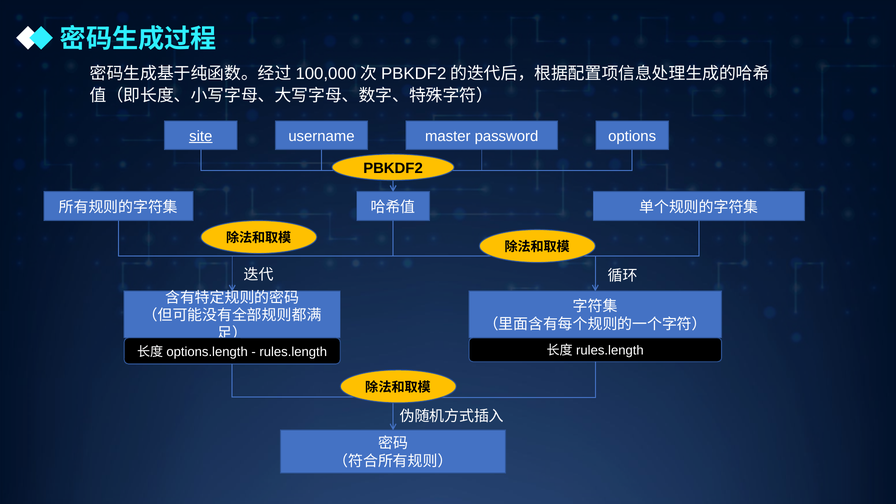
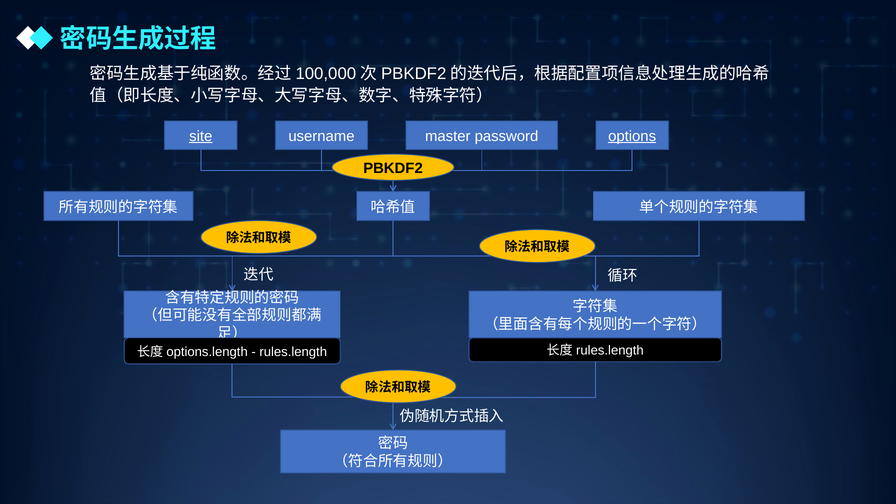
options underline: none -> present
